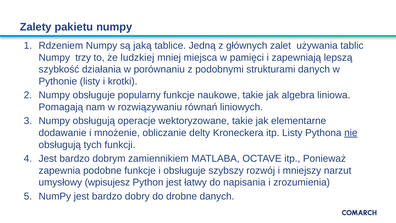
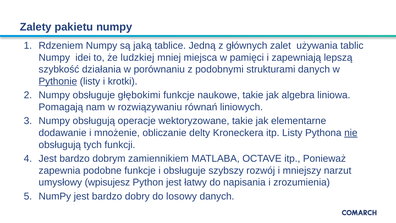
trzy: trzy -> idei
Pythonie underline: none -> present
popularny: popularny -> głębokimi
drobne: drobne -> losowy
